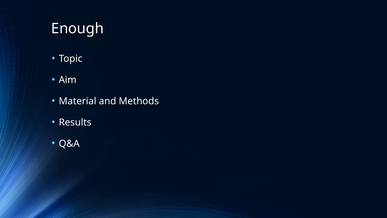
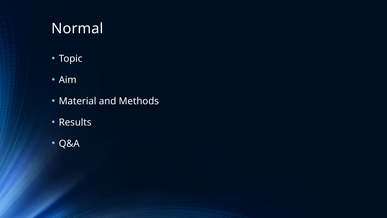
Enough: Enough -> Normal
